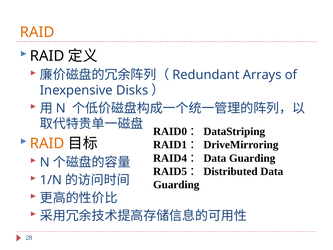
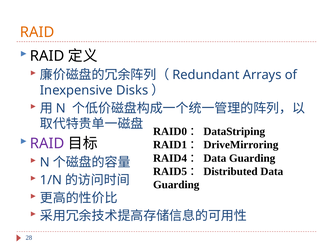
RAID at (47, 143) colour: orange -> purple
